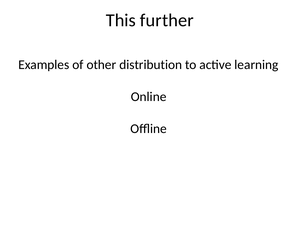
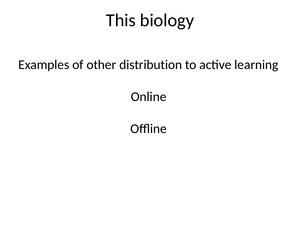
further: further -> biology
